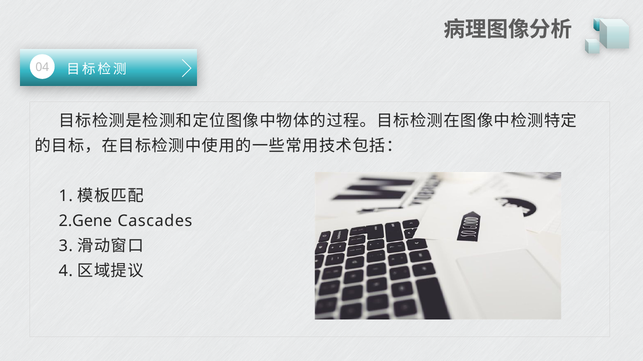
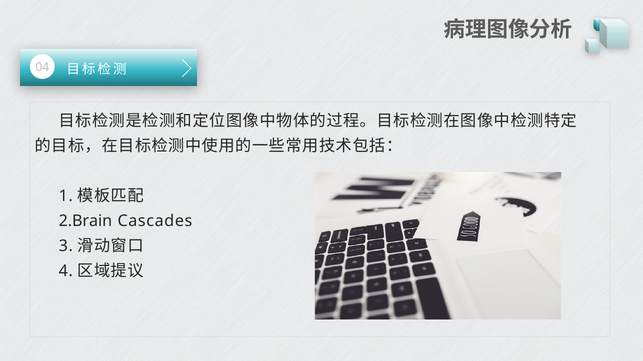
2.Gene: 2.Gene -> 2.Brain
